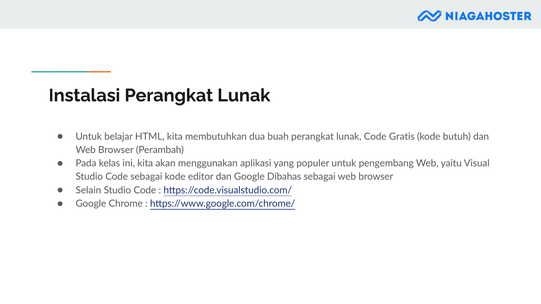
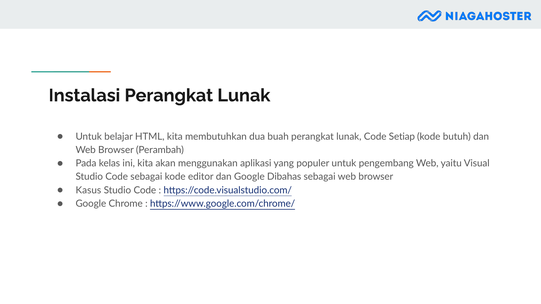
Gratis: Gratis -> Setiap
Selain: Selain -> Kasus
